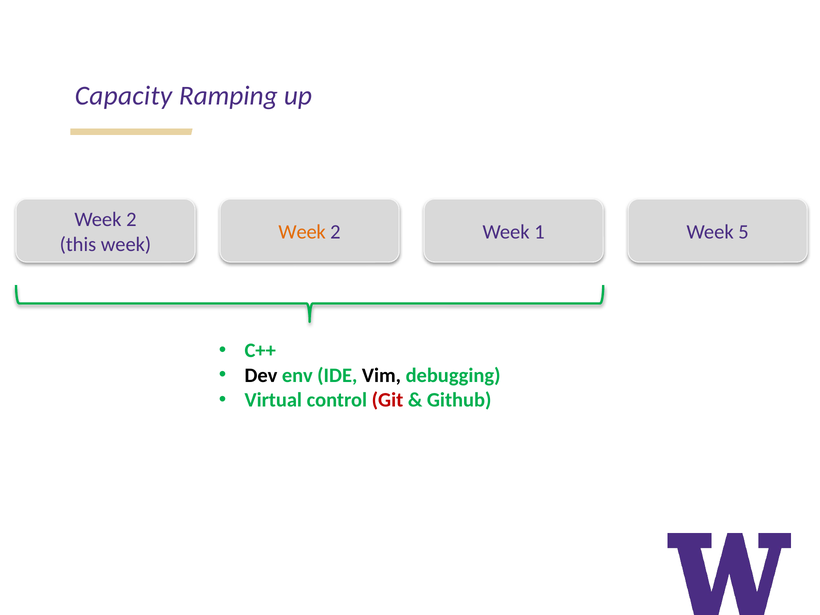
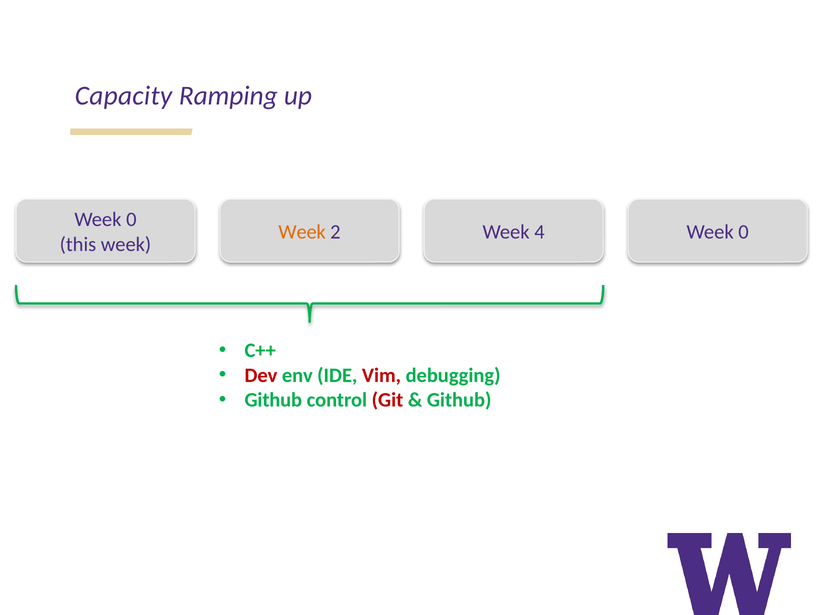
2 at (131, 220): 2 -> 0
1: 1 -> 4
5 at (744, 232): 5 -> 0
Dev colour: black -> red
Vim colour: black -> red
Virtual at (273, 400): Virtual -> Github
